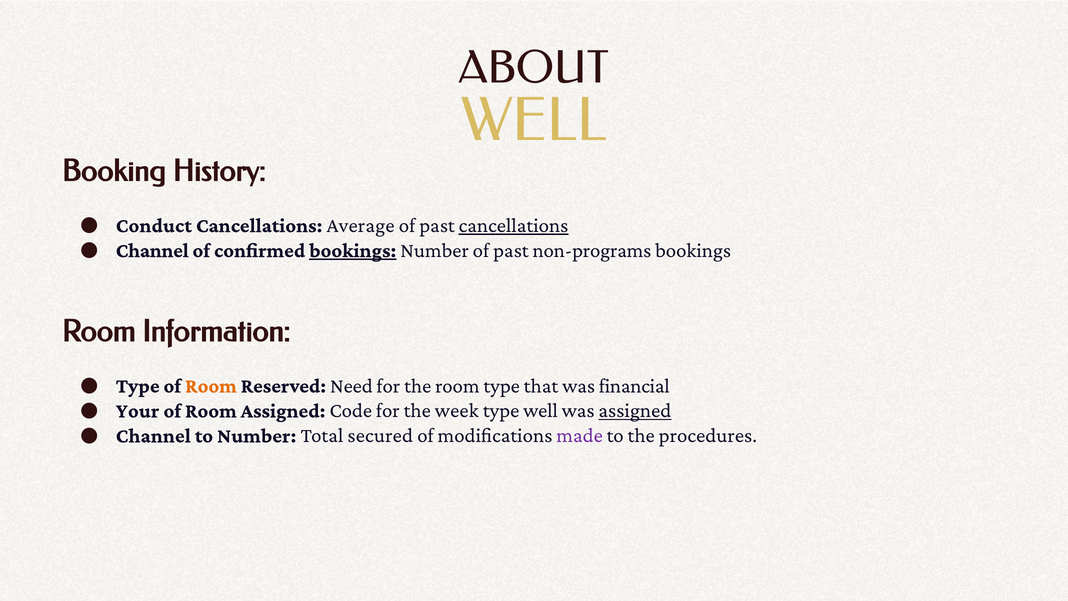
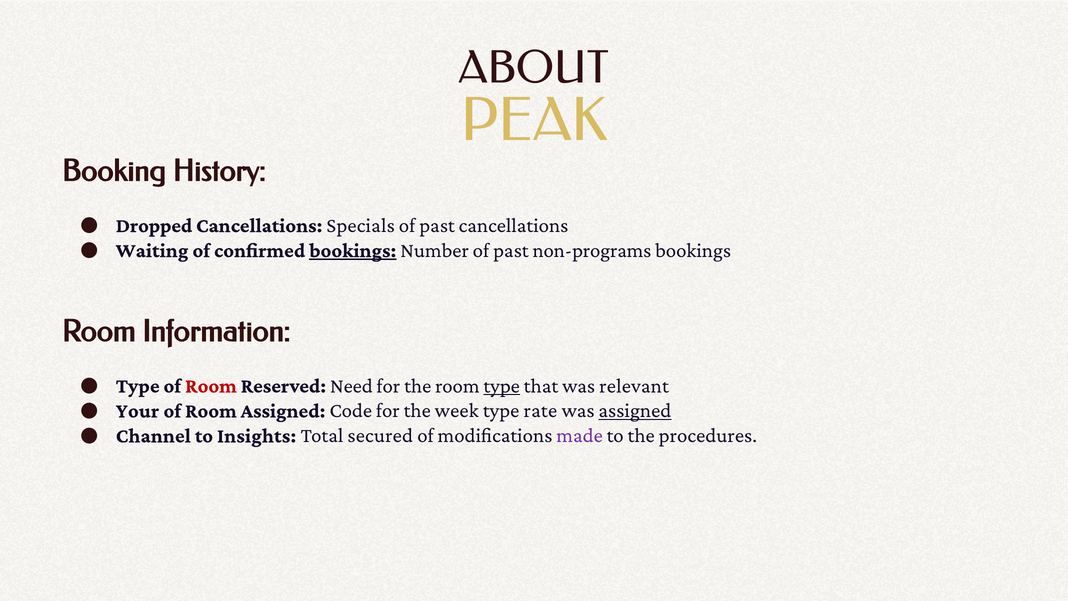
WELL at (534, 121): WELL -> PEAK
Conduct: Conduct -> Dropped
Average: Average -> Specials
cancellations at (514, 225) underline: present -> none
Channel at (152, 250): Channel -> Waiting
Room at (211, 386) colour: orange -> red
type at (502, 386) underline: none -> present
financial: financial -> relevant
type well: well -> rate
to Number: Number -> Insights
